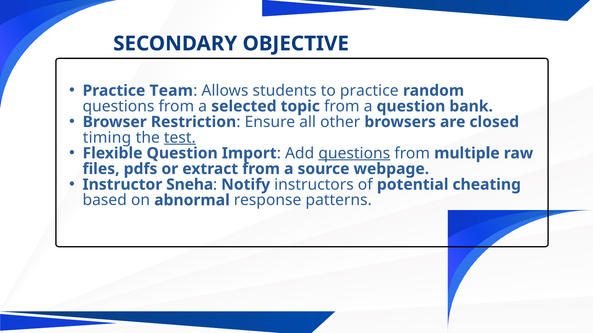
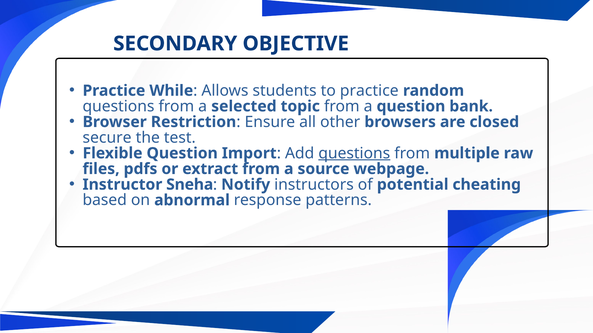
Team: Team -> While
timing: timing -> secure
test underline: present -> none
